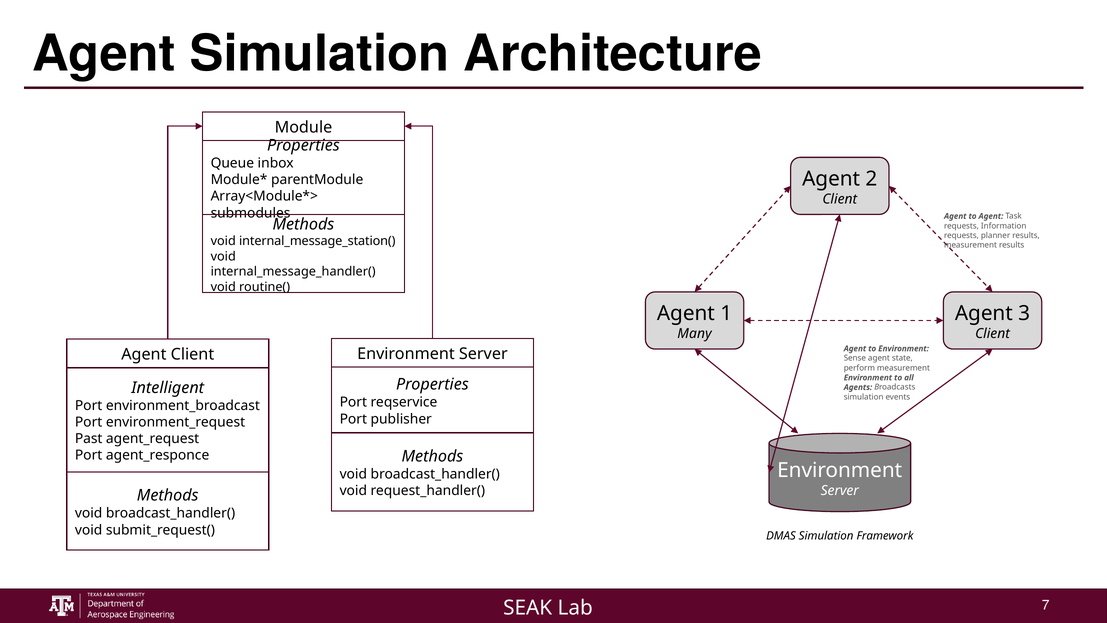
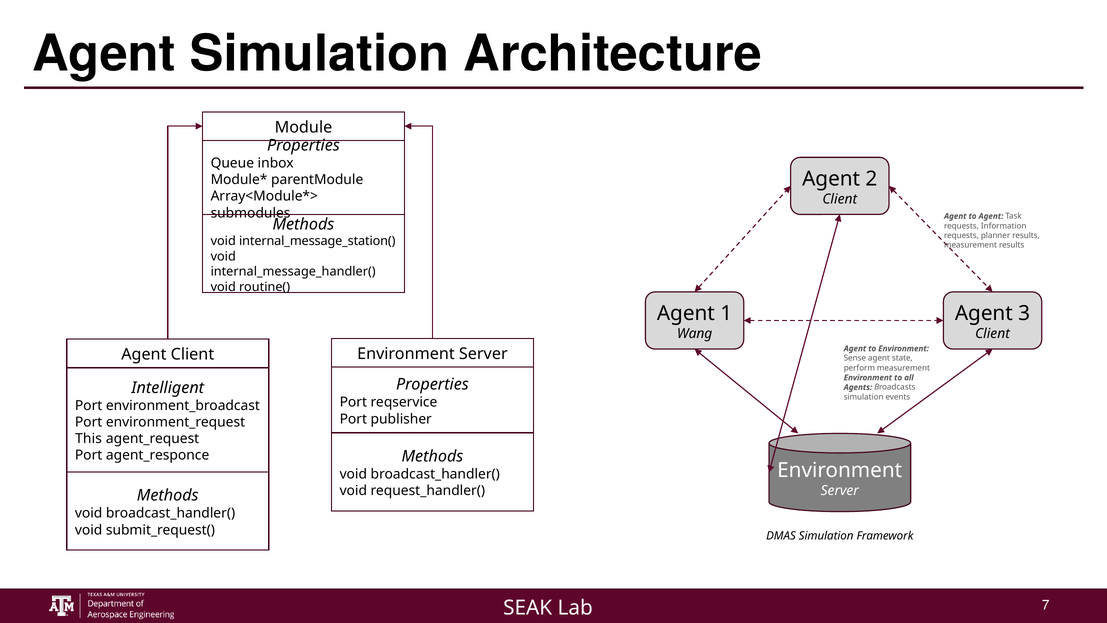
Many: Many -> Wang
Past: Past -> This
